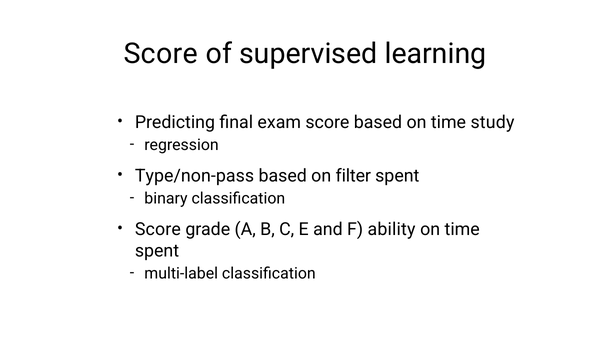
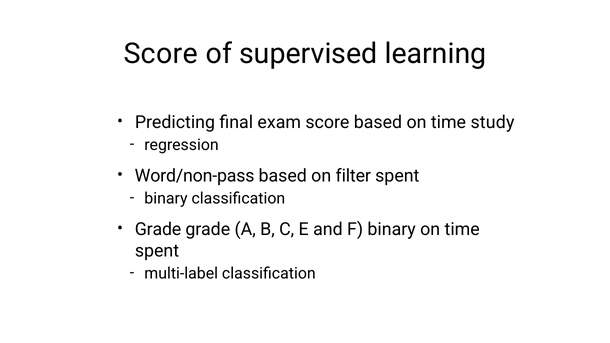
Type/non-pass: Type/non-pass -> Word/non-pass
Score at (158, 229): Score -> Grade
F ability: ability -> binary
